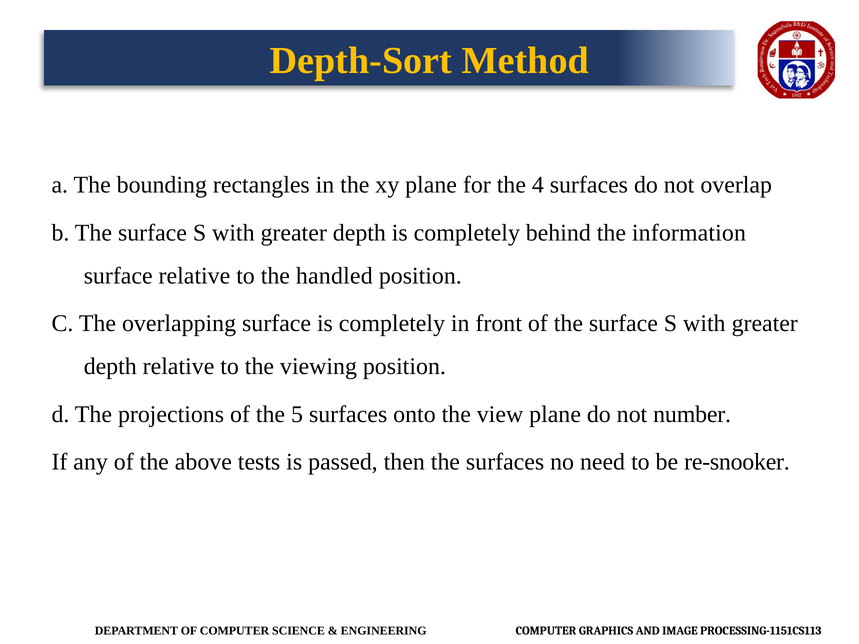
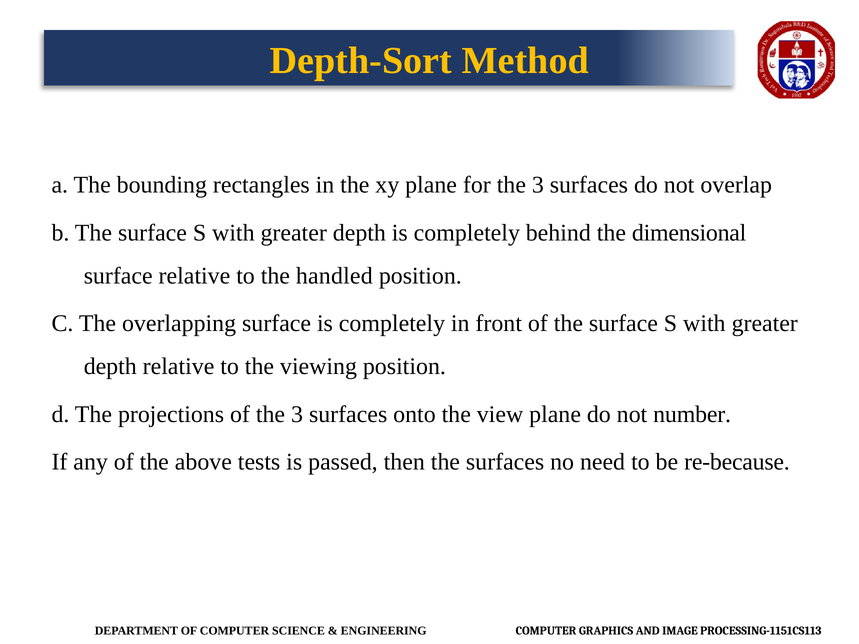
for the 4: 4 -> 3
information: information -> dimensional
of the 5: 5 -> 3
re-snooker: re-snooker -> re-because
